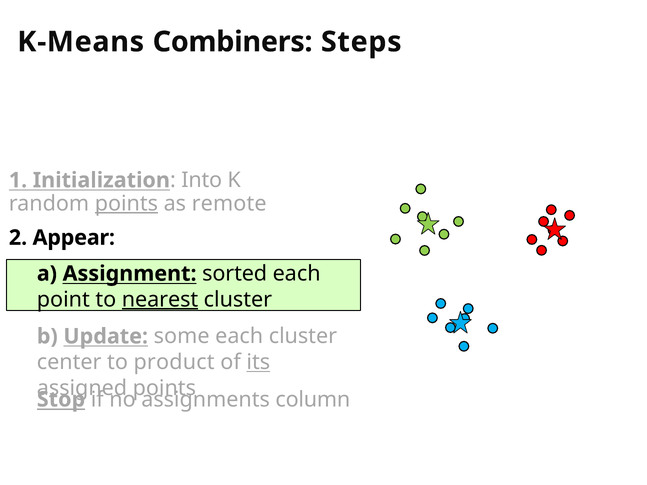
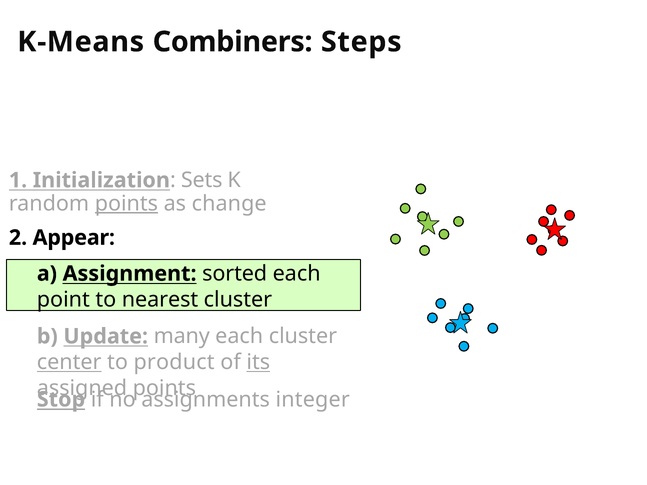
Into: Into -> Sets
remote: remote -> change
nearest underline: present -> none
some: some -> many
center underline: none -> present
column: column -> integer
